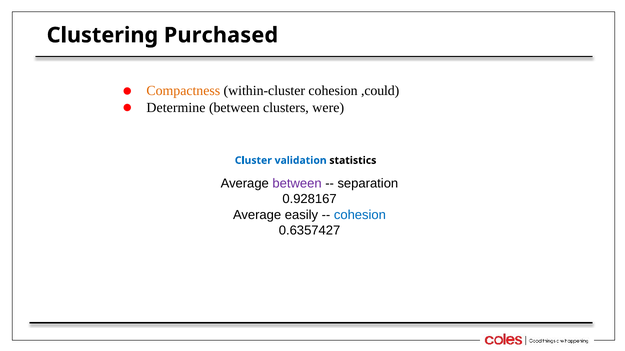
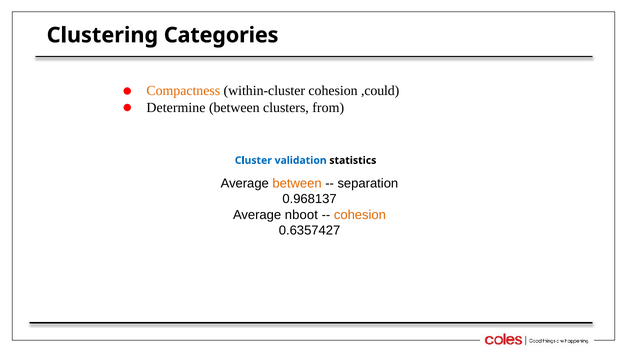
Purchased: Purchased -> Categories
were: were -> from
between at (297, 184) colour: purple -> orange
0.928167: 0.928167 -> 0.968137
easily: easily -> nboot
cohesion at (360, 215) colour: blue -> orange
